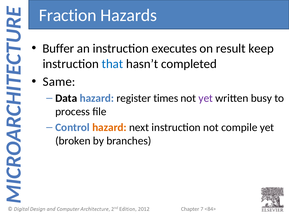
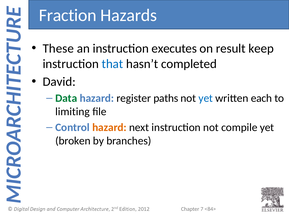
Buffer: Buffer -> These
Same: Same -> David
Data colour: black -> green
times: times -> paths
yet at (206, 99) colour: purple -> blue
busy: busy -> each
process: process -> limiting
